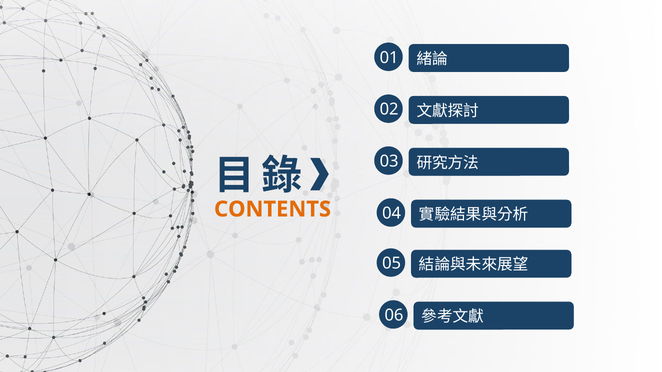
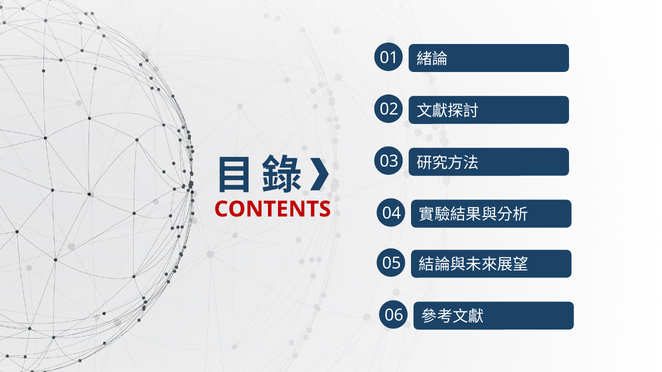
CONTENTS colour: orange -> red
